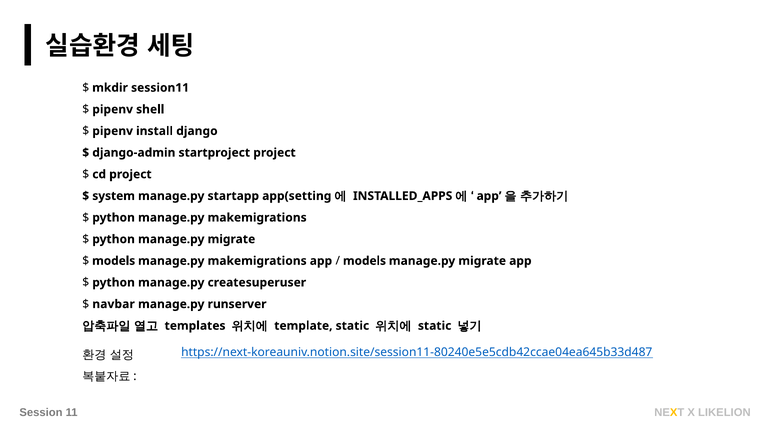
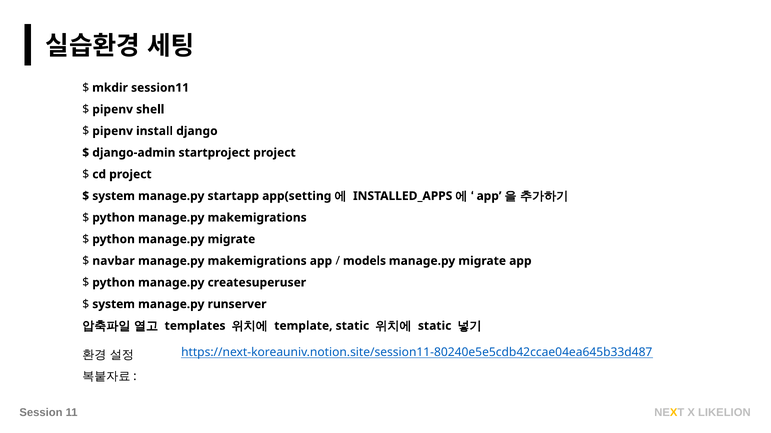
models at (114, 261): models -> navbar
navbar at (114, 305): navbar -> system
